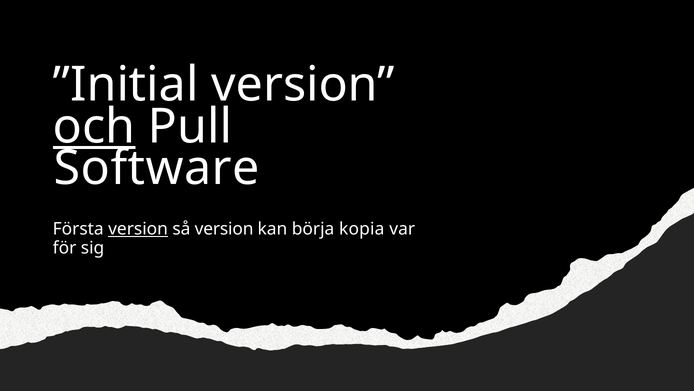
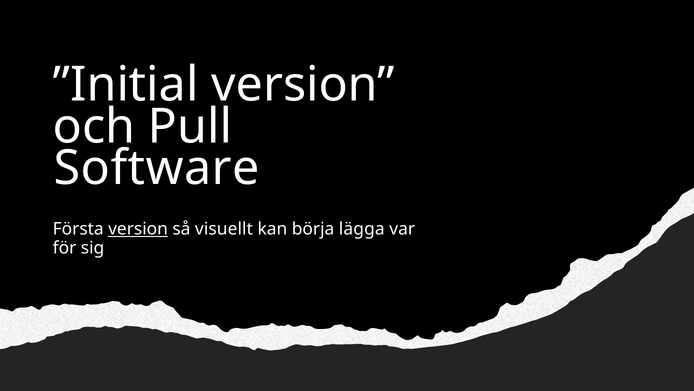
och underline: present -> none
så version: version -> visuellt
kopia: kopia -> lägga
